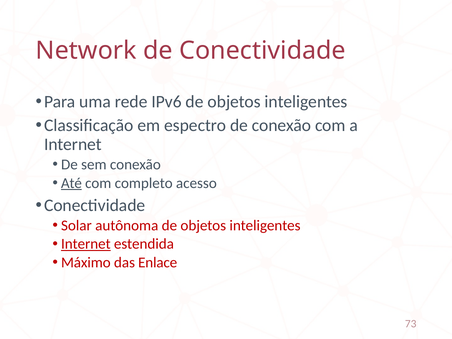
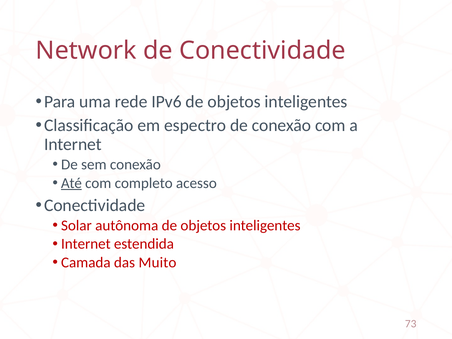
Internet at (86, 244) underline: present -> none
Máximo: Máximo -> Camada
Enlace: Enlace -> Muito
